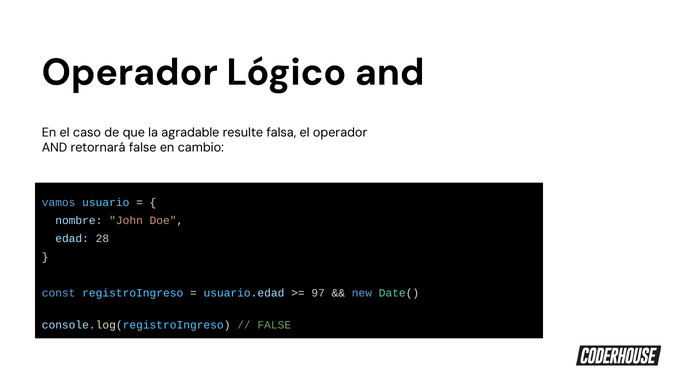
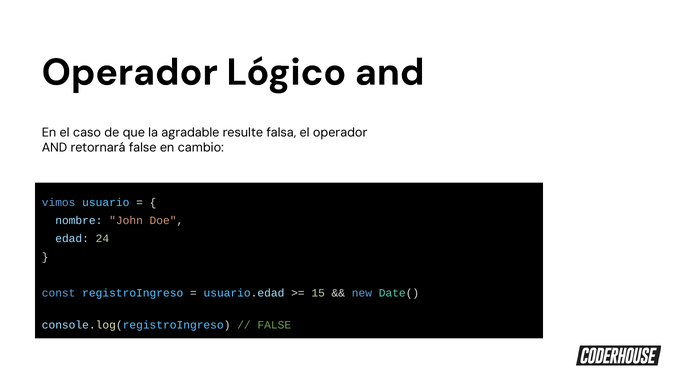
vamos: vamos -> vimos
28: 28 -> 24
97: 97 -> 15
